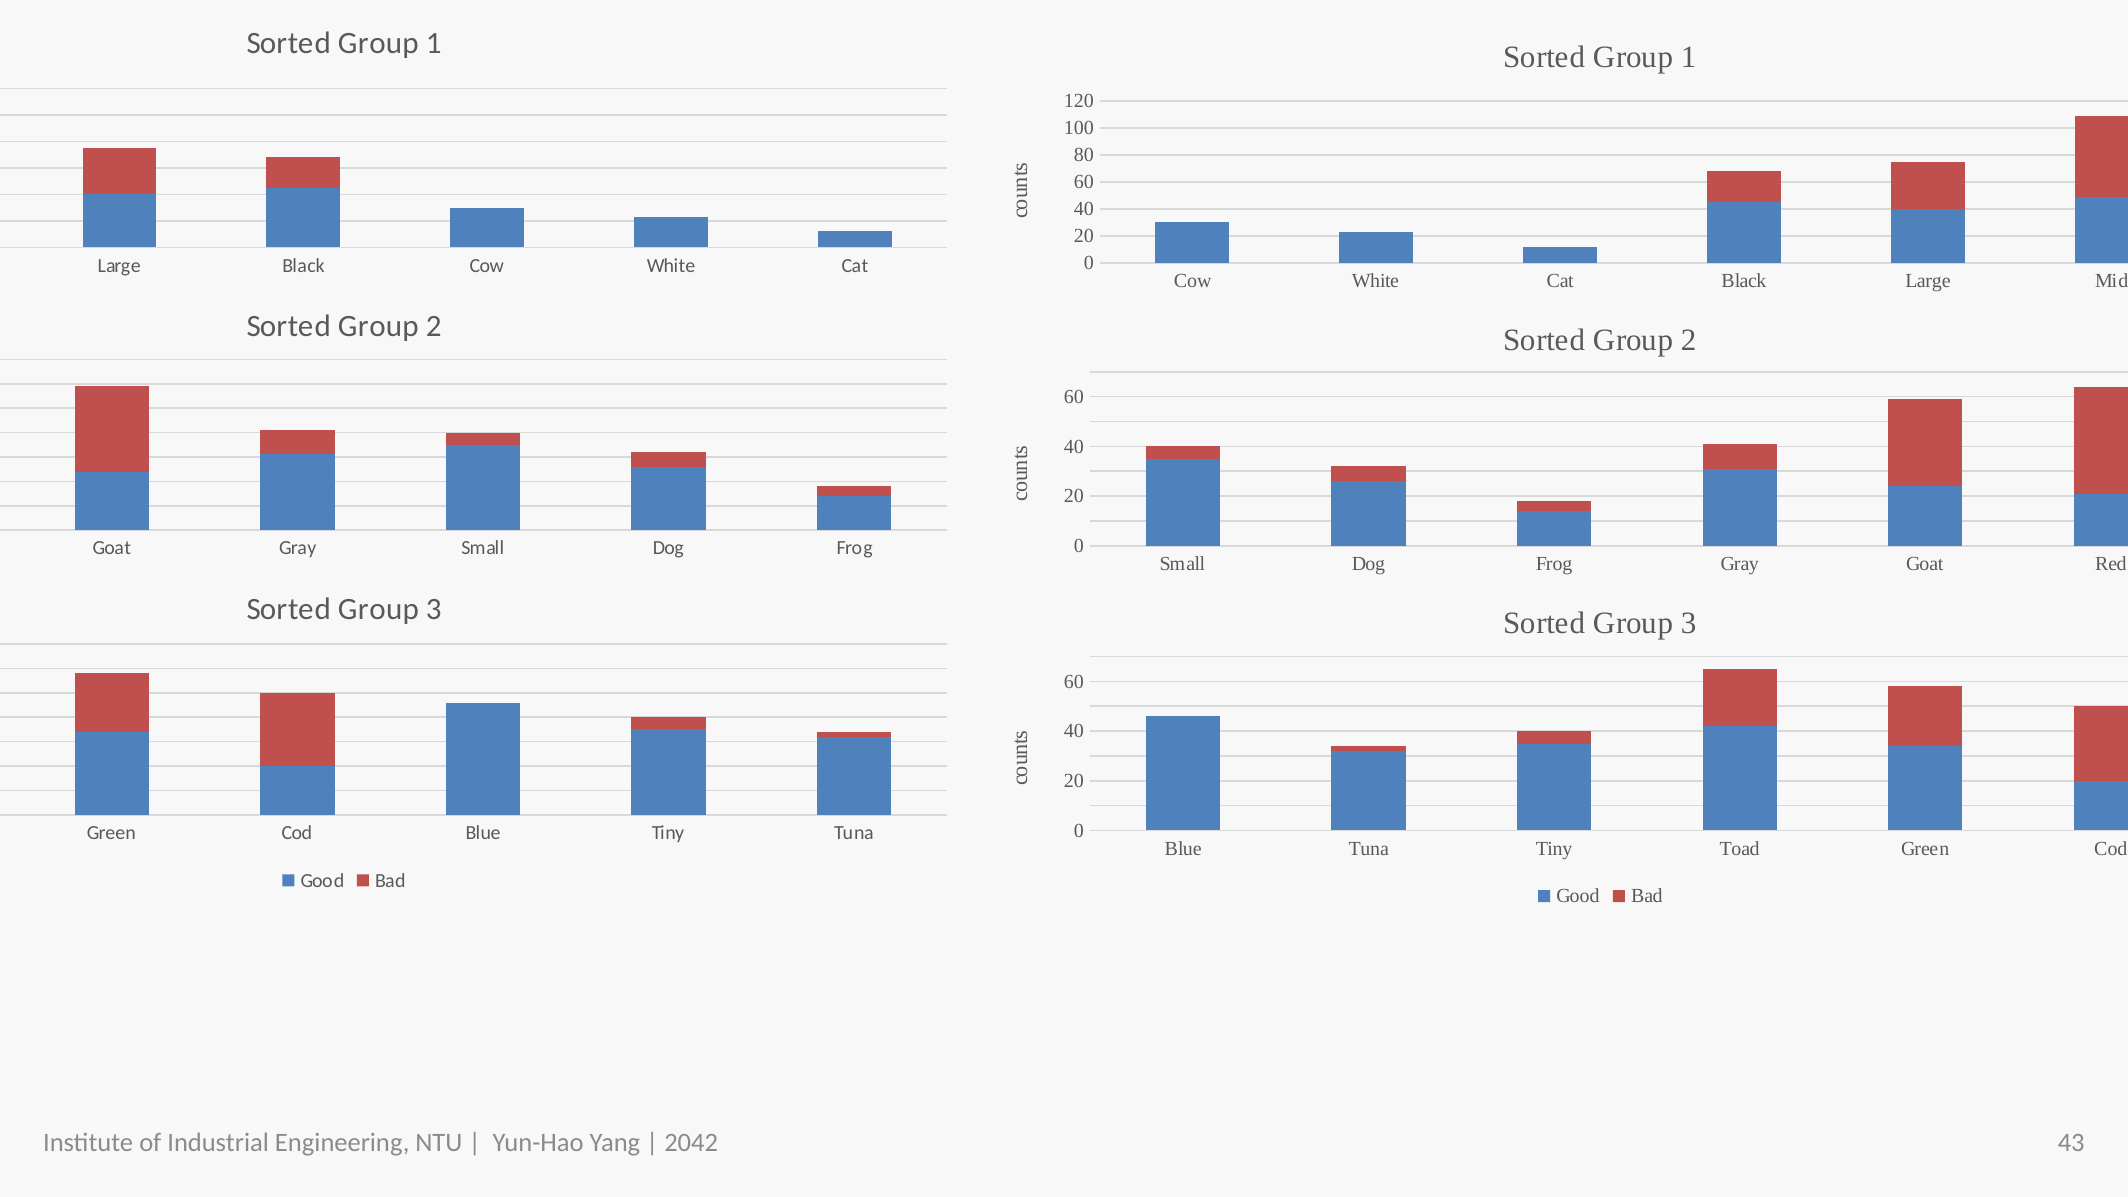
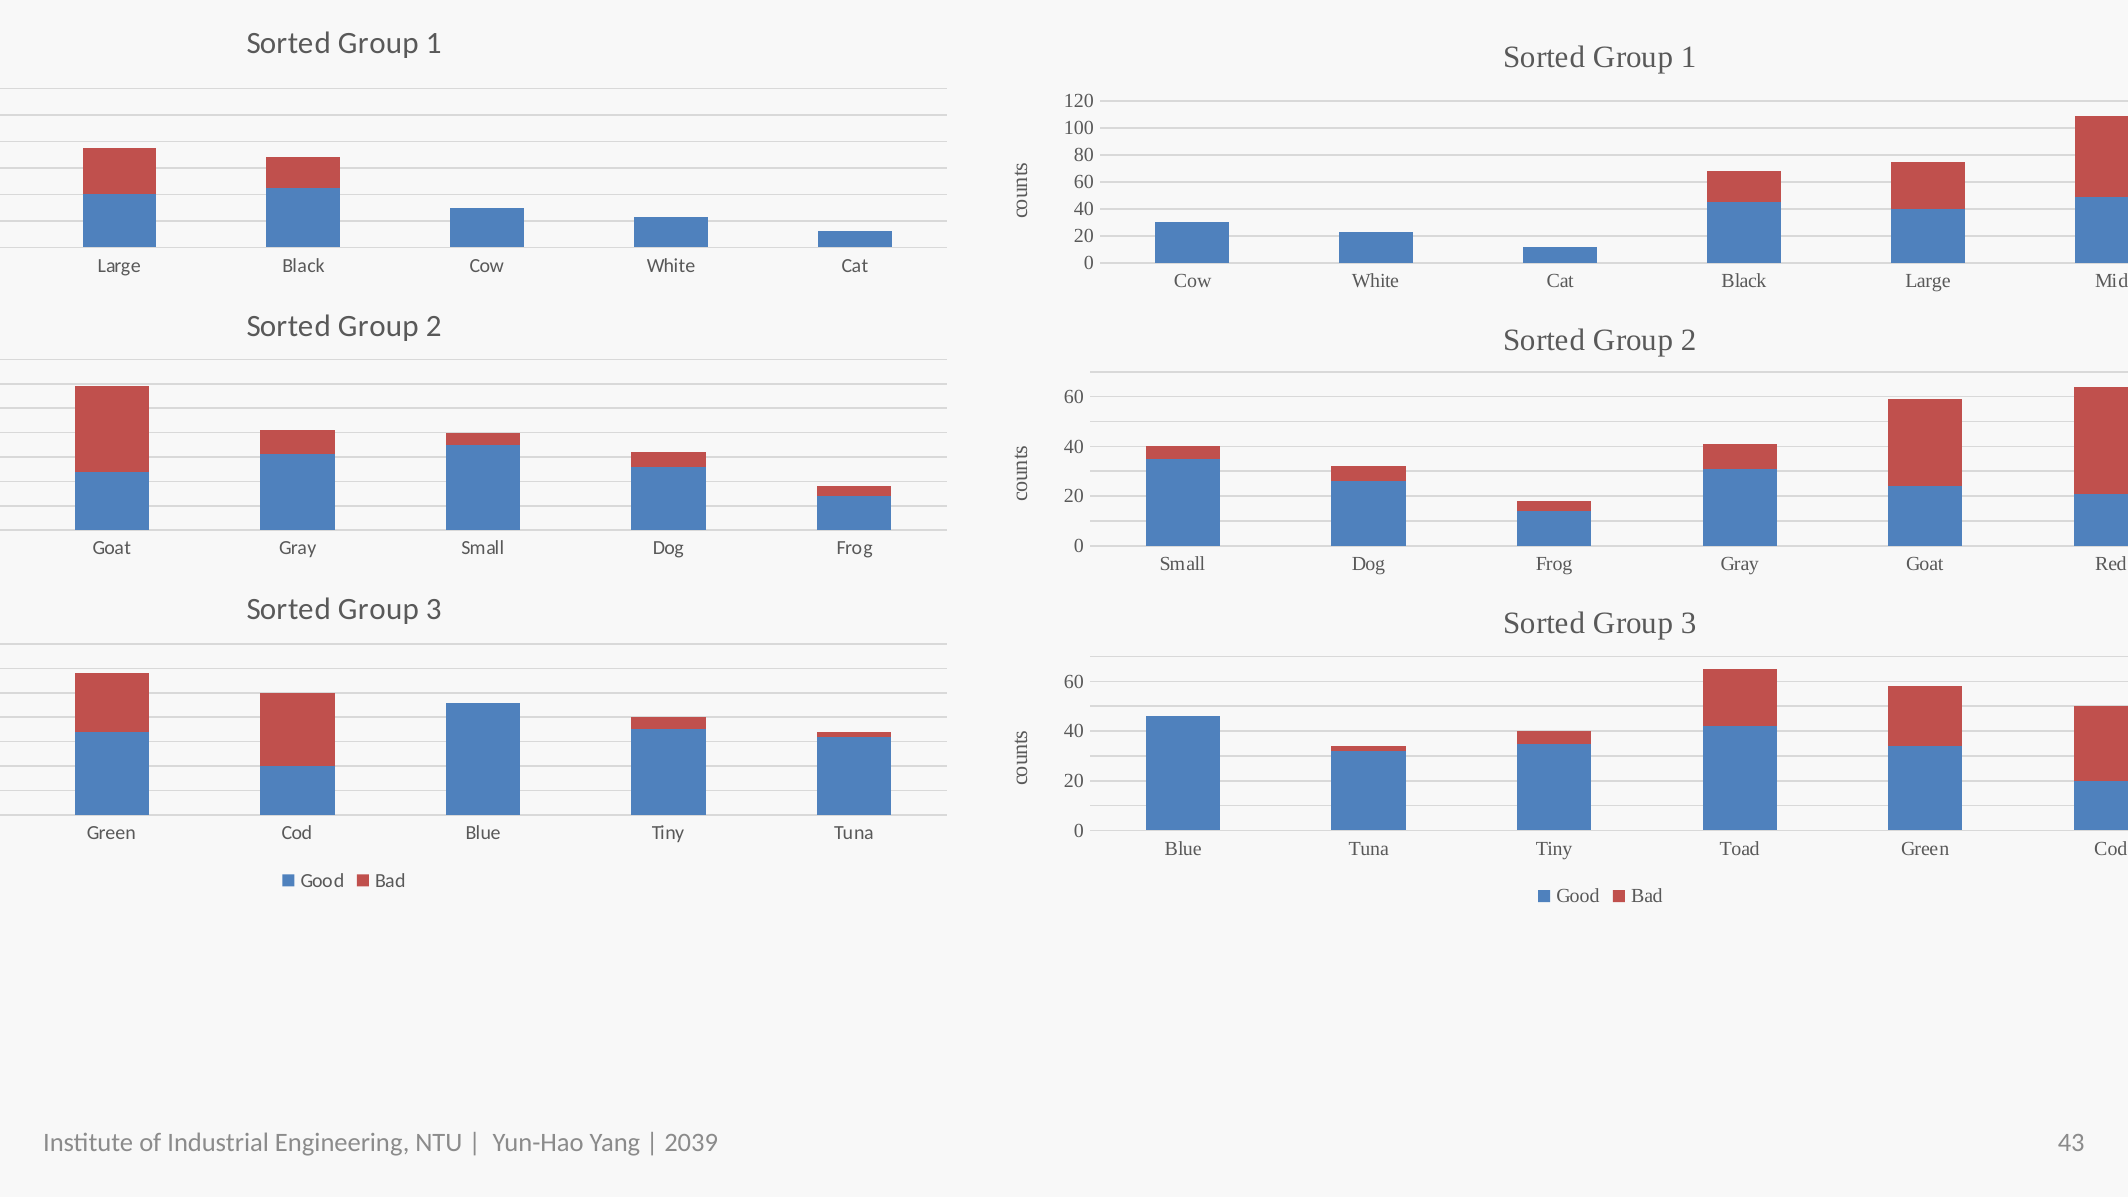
2042: 2042 -> 2039
